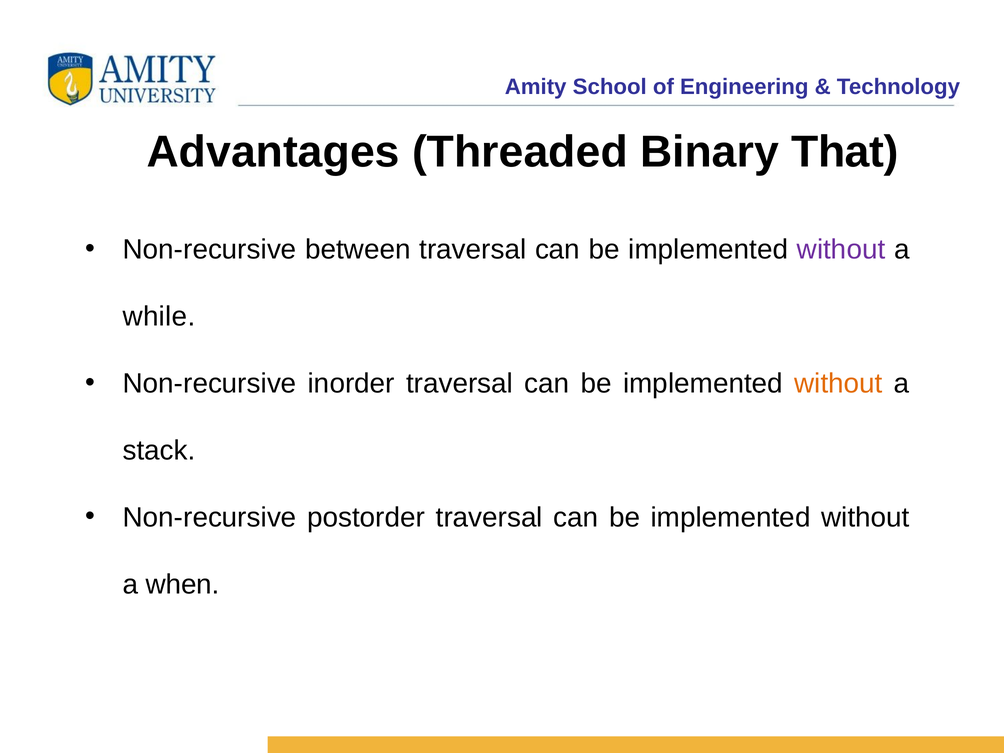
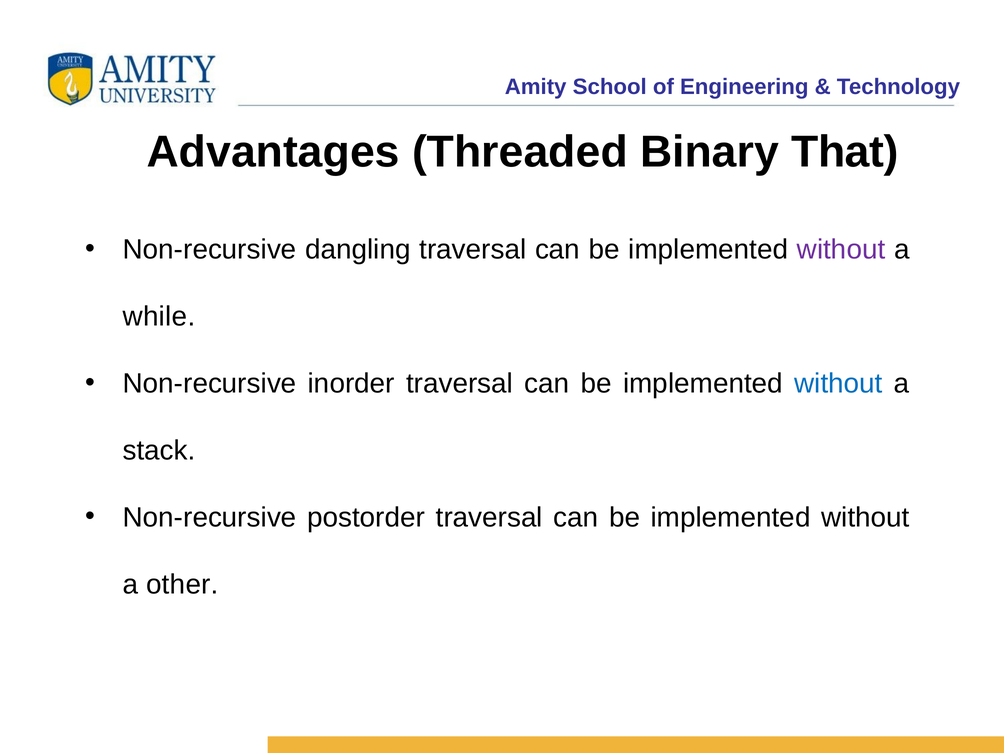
between: between -> dangling
without at (838, 383) colour: orange -> blue
when: when -> other
